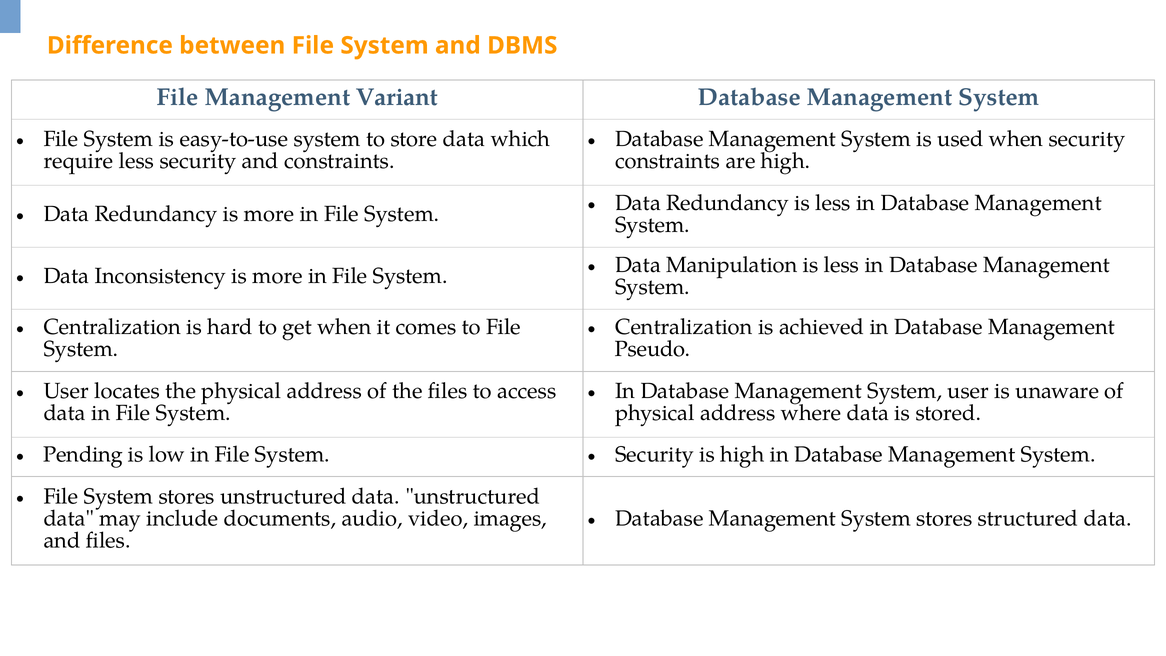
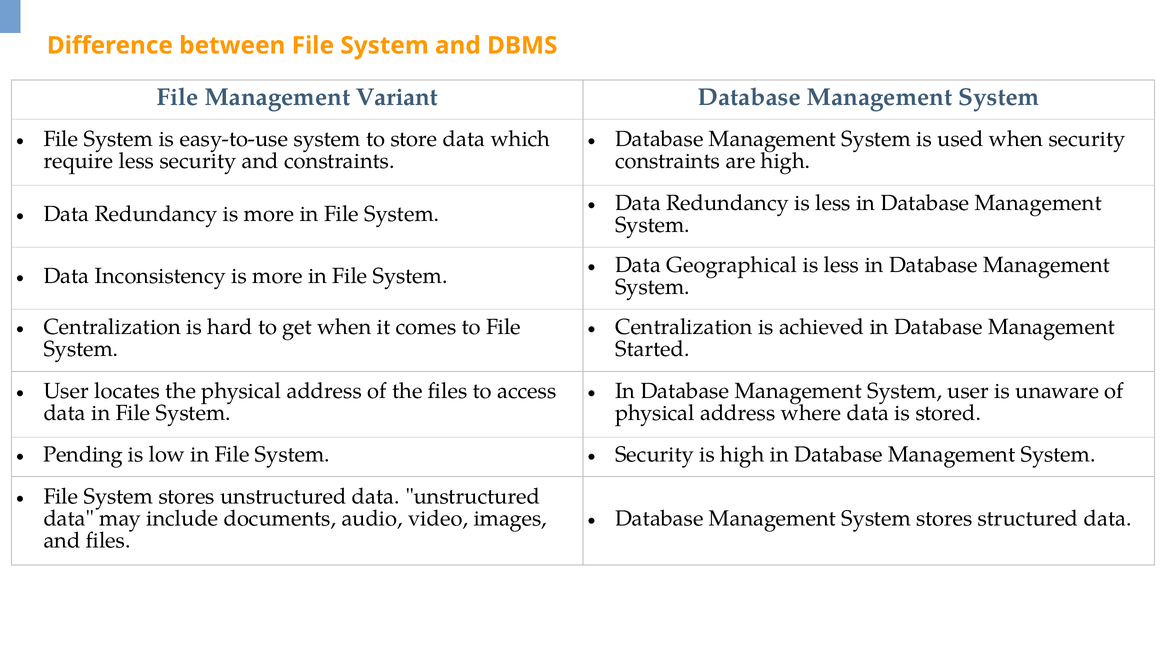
Manipulation: Manipulation -> Geographical
Pseudo: Pseudo -> Started
